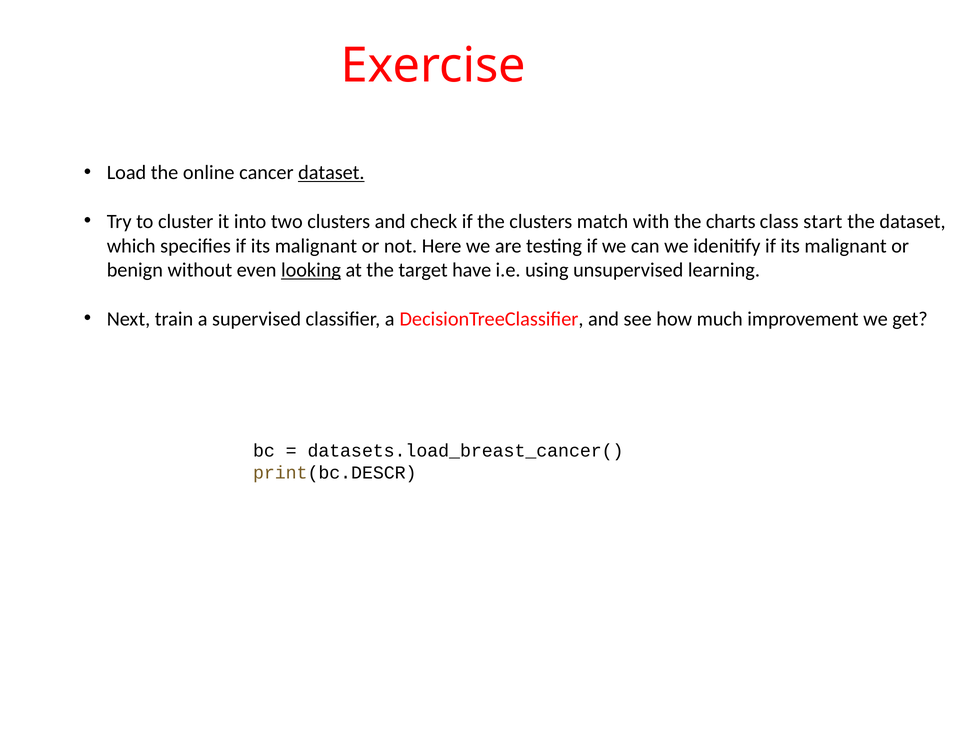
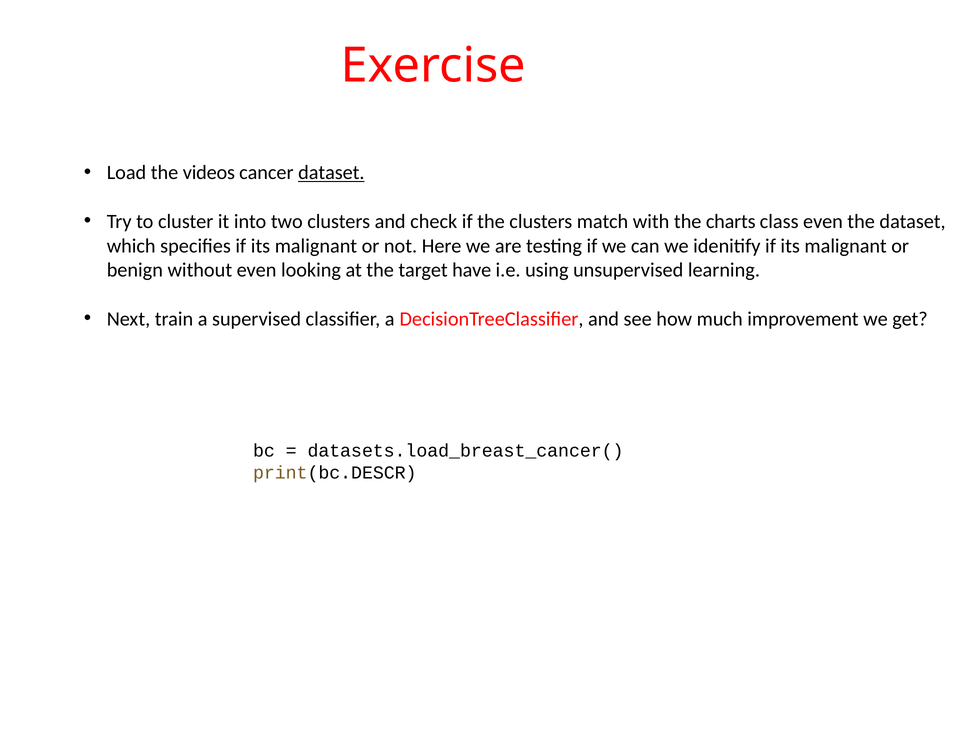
online: online -> videos
class start: start -> even
looking underline: present -> none
